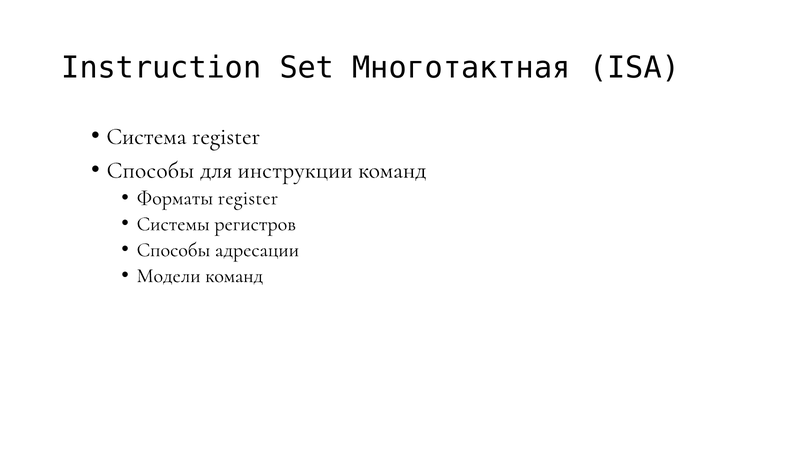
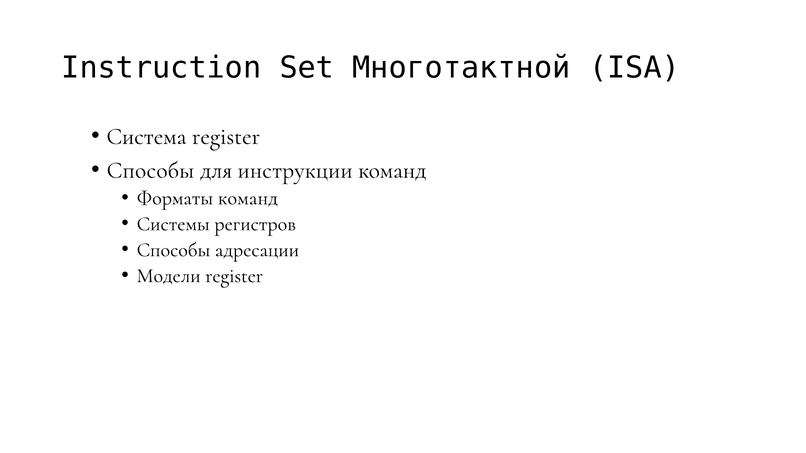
Многотактная: Многотактная -> Многотактной
Форматы register: register -> команд
Модели команд: команд -> register
